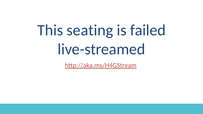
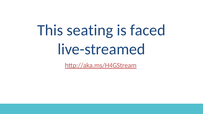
failed: failed -> faced
